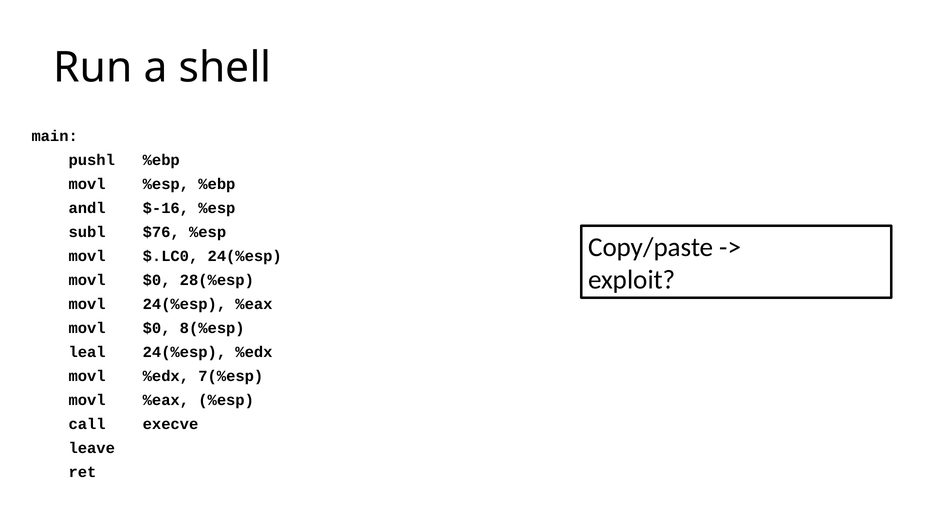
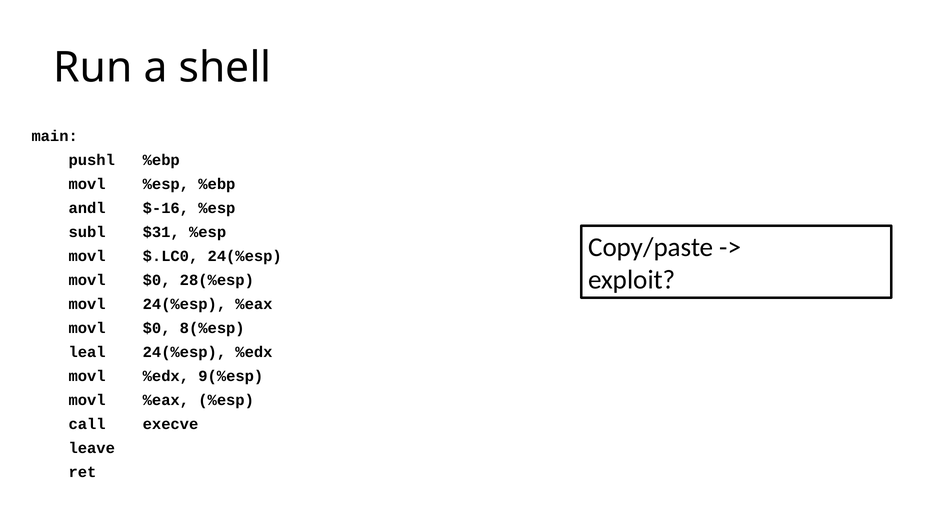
$76: $76 -> $31
7(%esp: 7(%esp -> 9(%esp
